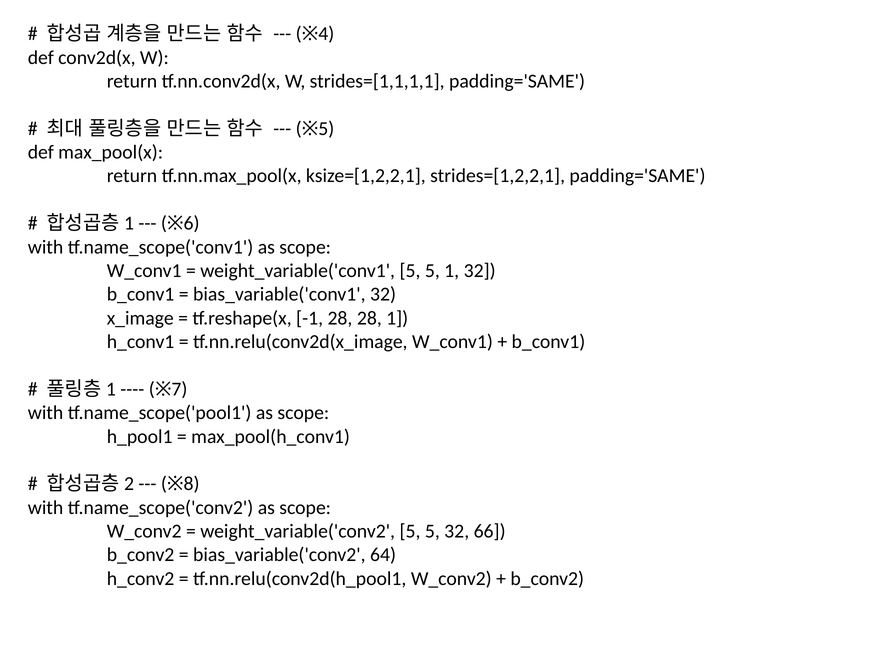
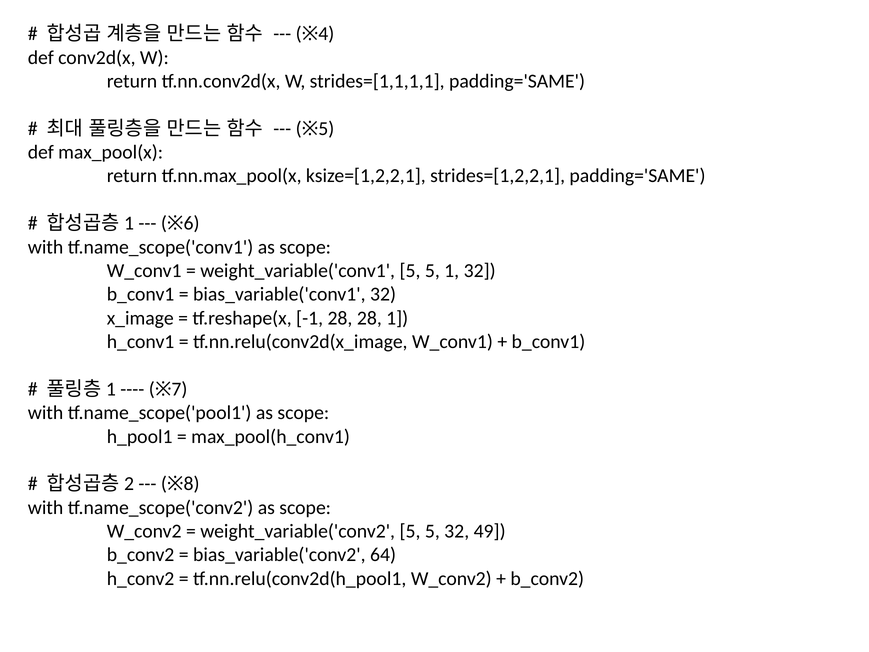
66: 66 -> 49
